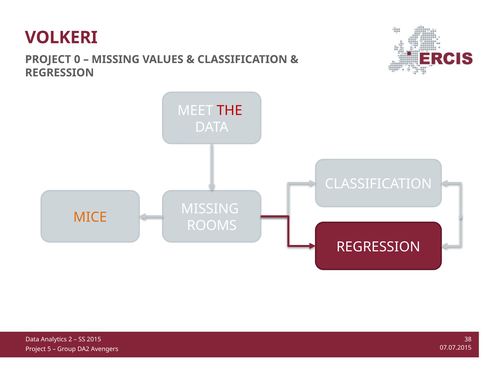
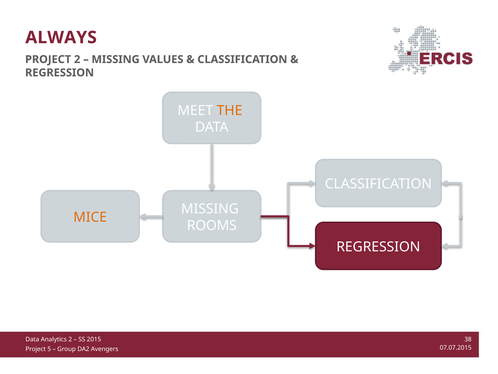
VOLKERI: VOLKERI -> ALWAYS
PROJECT 0: 0 -> 2
THE colour: red -> orange
